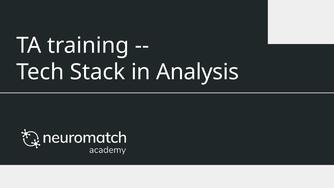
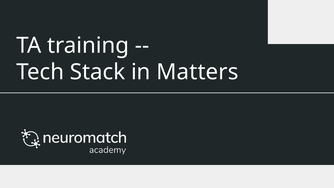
Analysis: Analysis -> Matters
